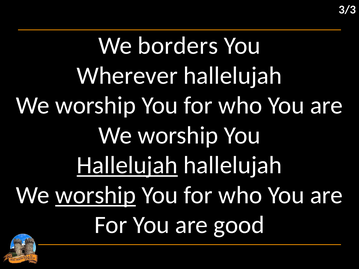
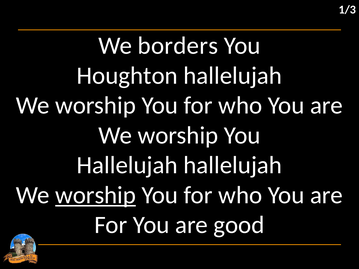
3/3: 3/3 -> 1/3
Wherever: Wherever -> Houghton
Hallelujah at (127, 165) underline: present -> none
